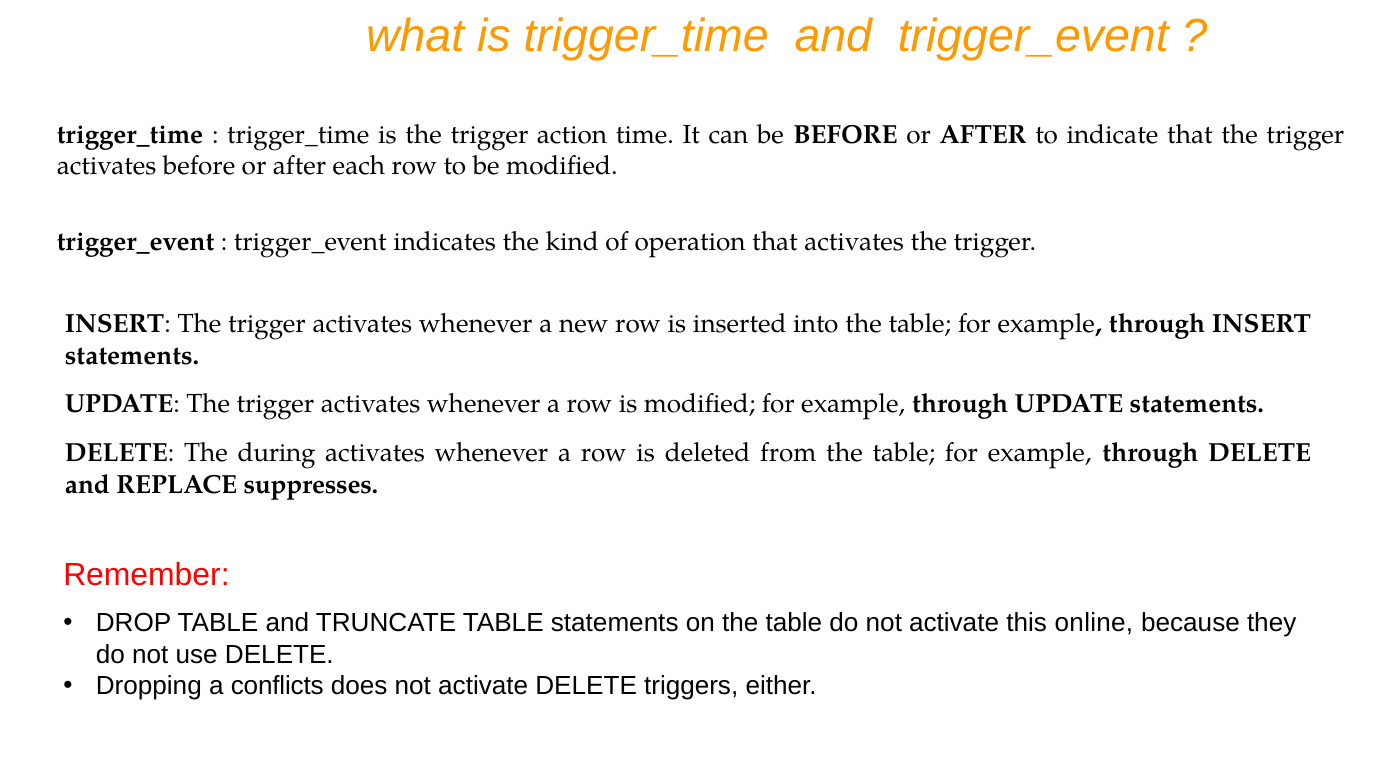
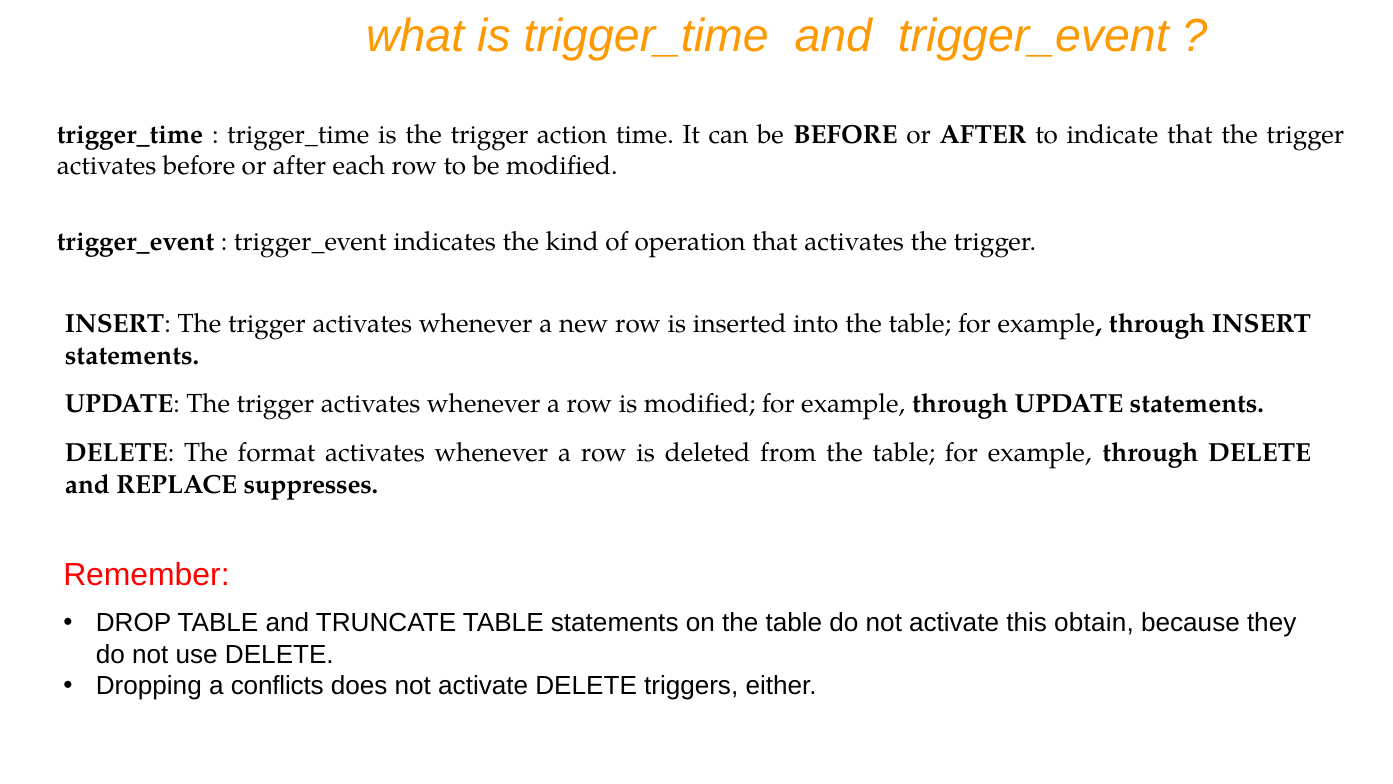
during: during -> format
online: online -> obtain
